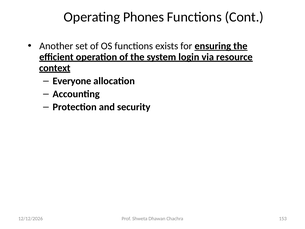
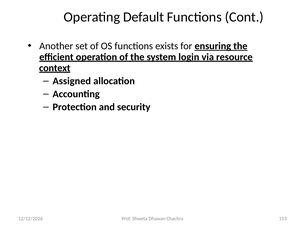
Phones: Phones -> Default
Everyone: Everyone -> Assigned
